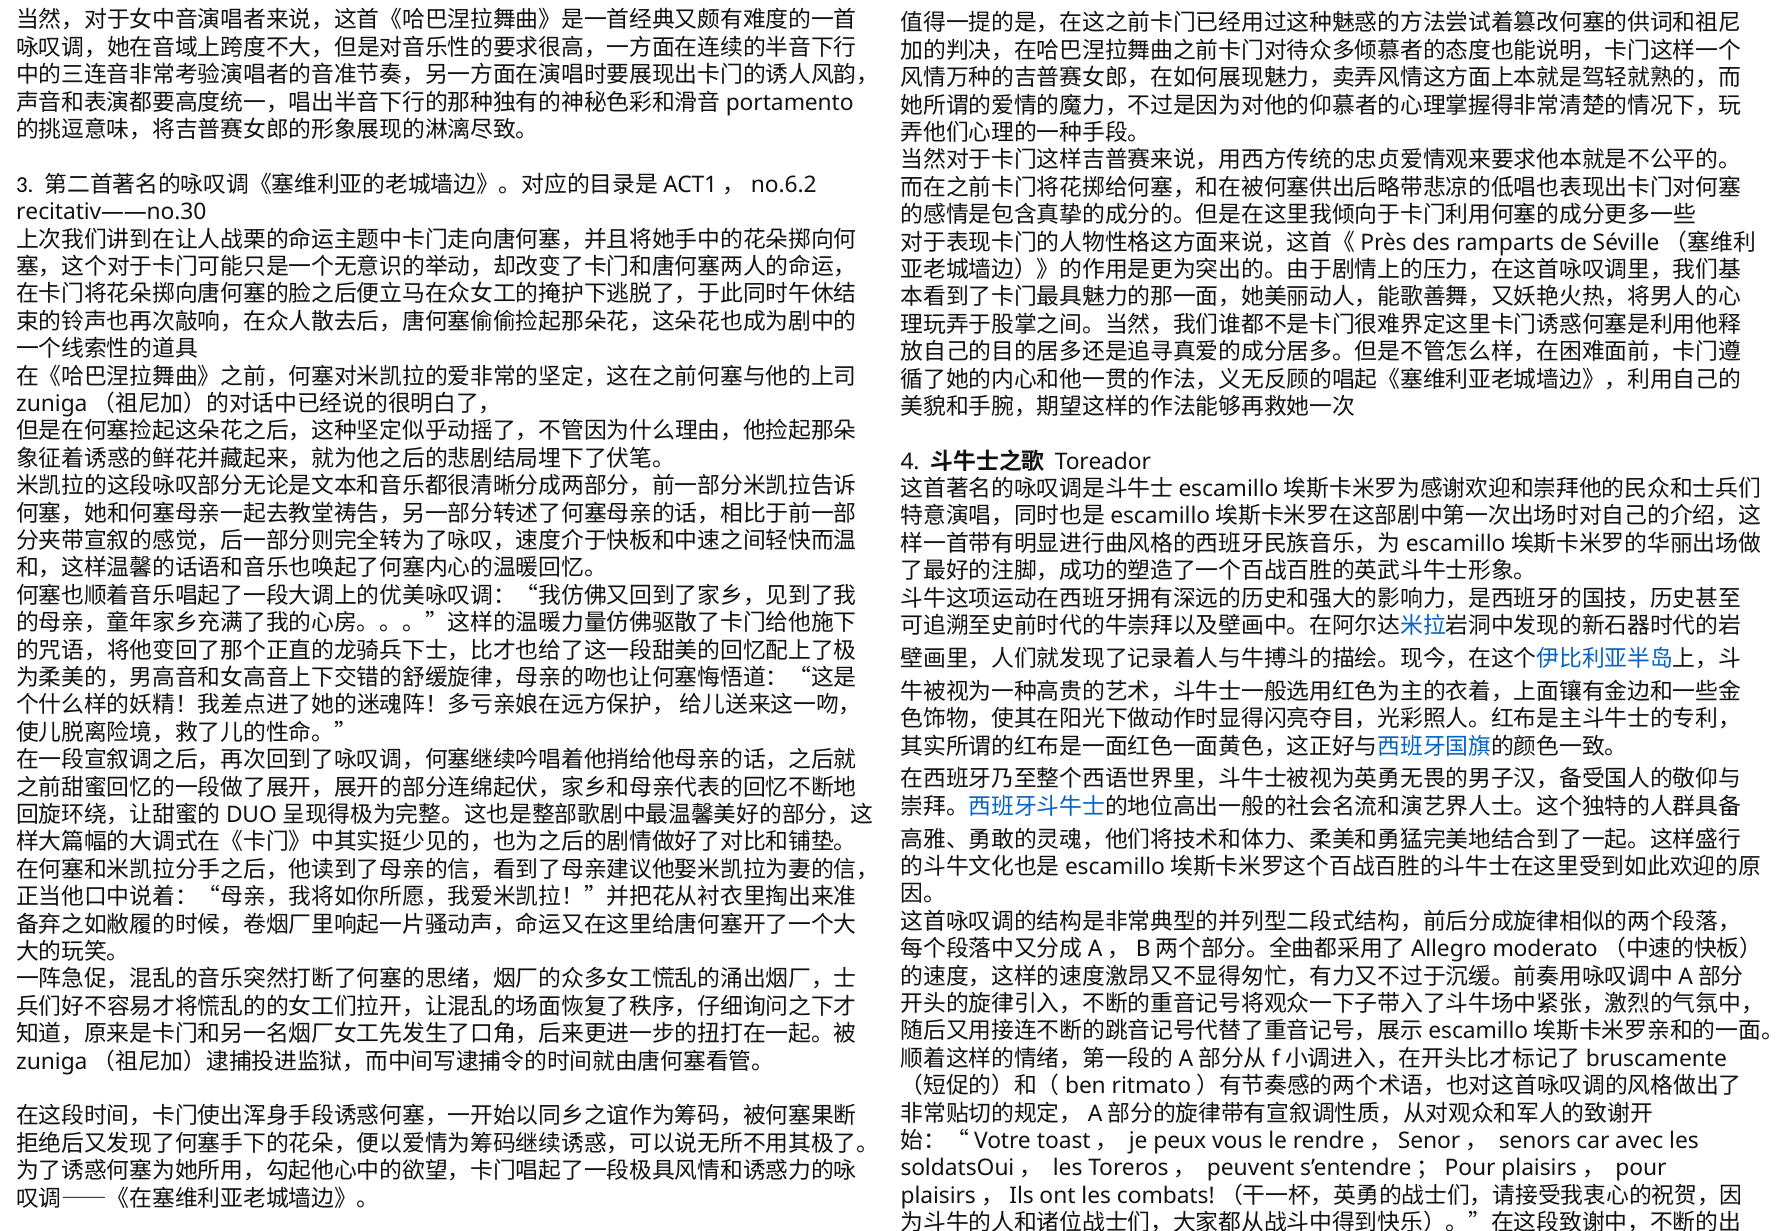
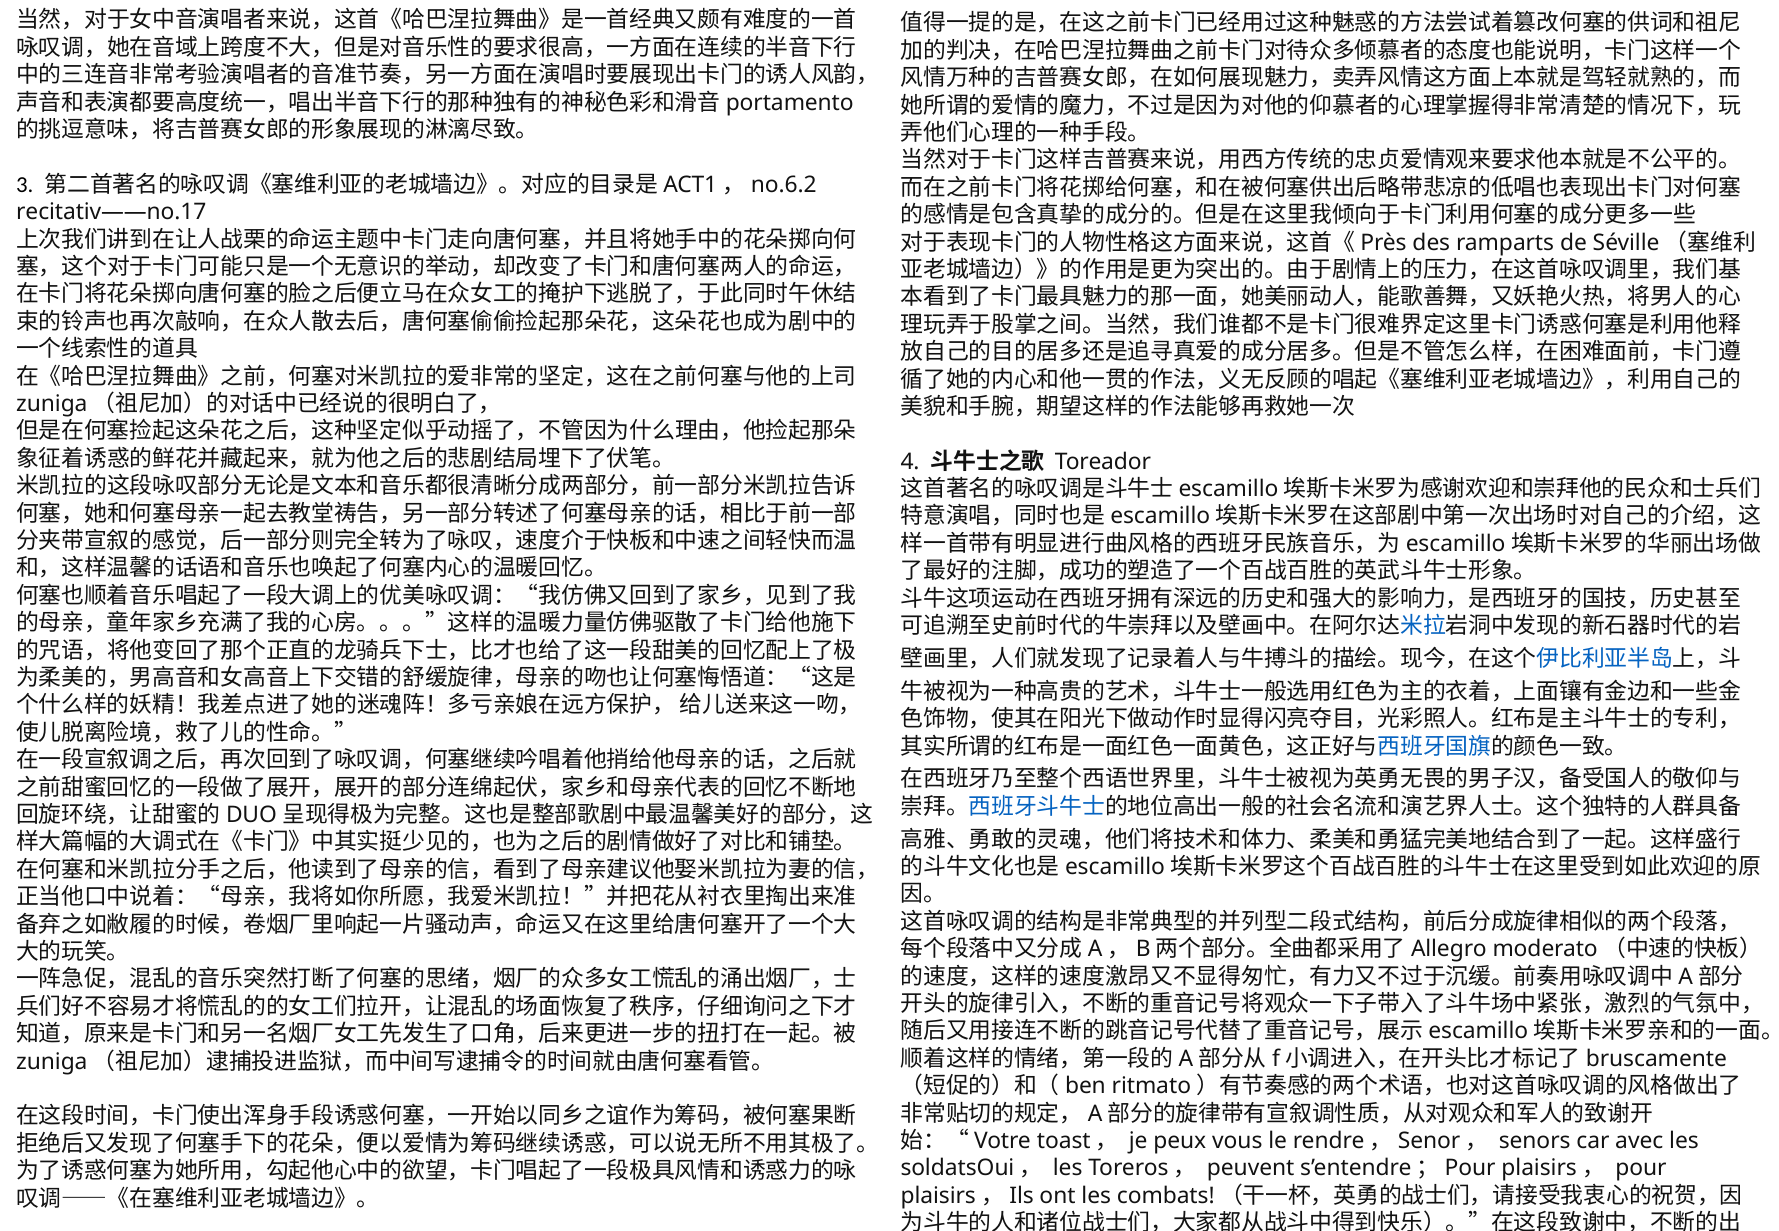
recitativ——no.30: recitativ——no.30 -> recitativ——no.17
